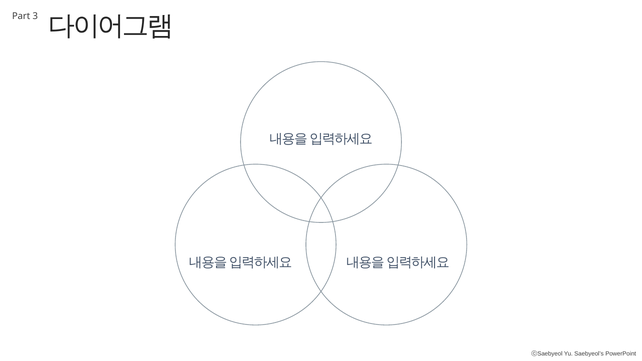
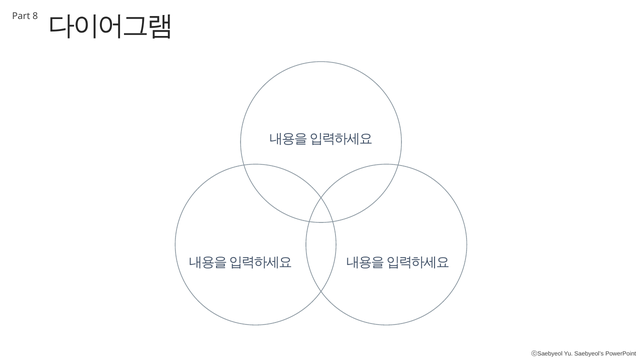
3: 3 -> 8
